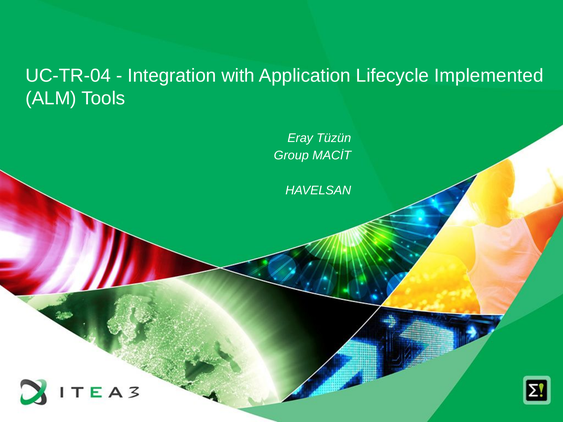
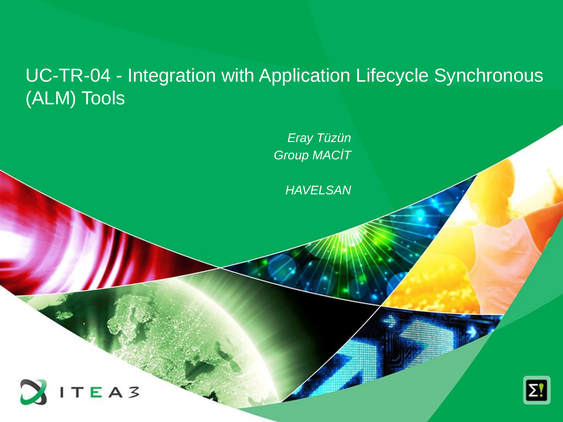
Implemented: Implemented -> Synchronous
